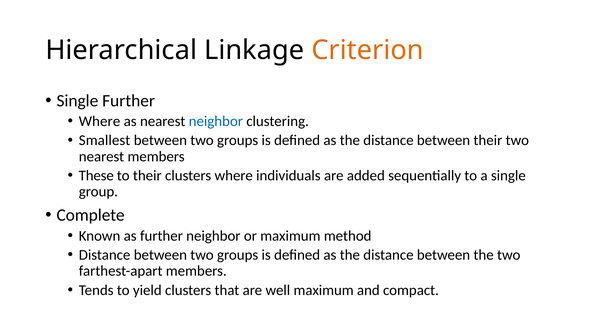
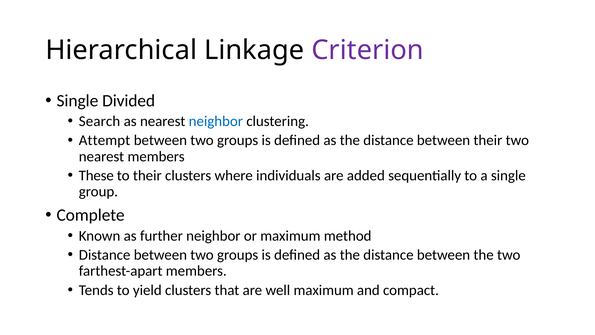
Criterion colour: orange -> purple
Single Further: Further -> Divided
Where at (100, 121): Where -> Search
Smallest: Smallest -> Attempt
